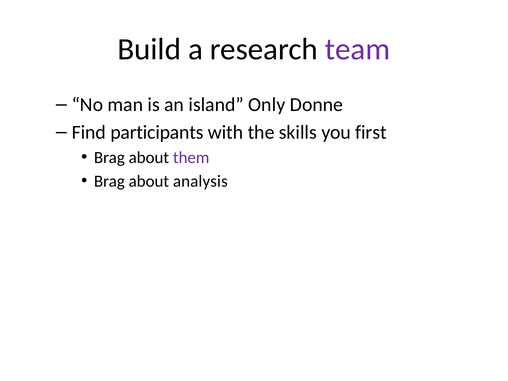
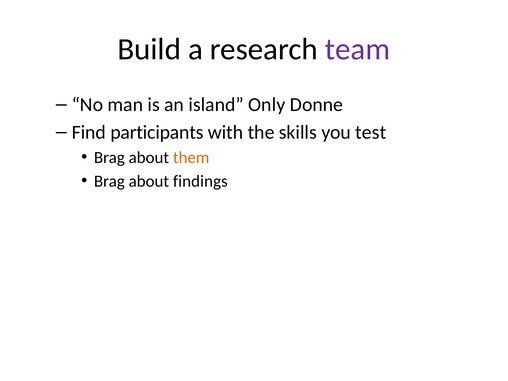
first: first -> test
them colour: purple -> orange
analysis: analysis -> findings
